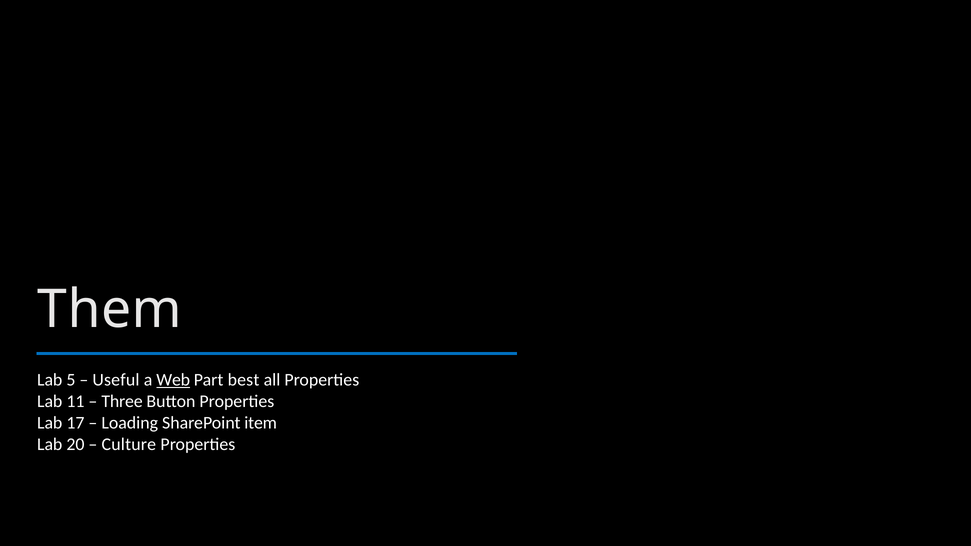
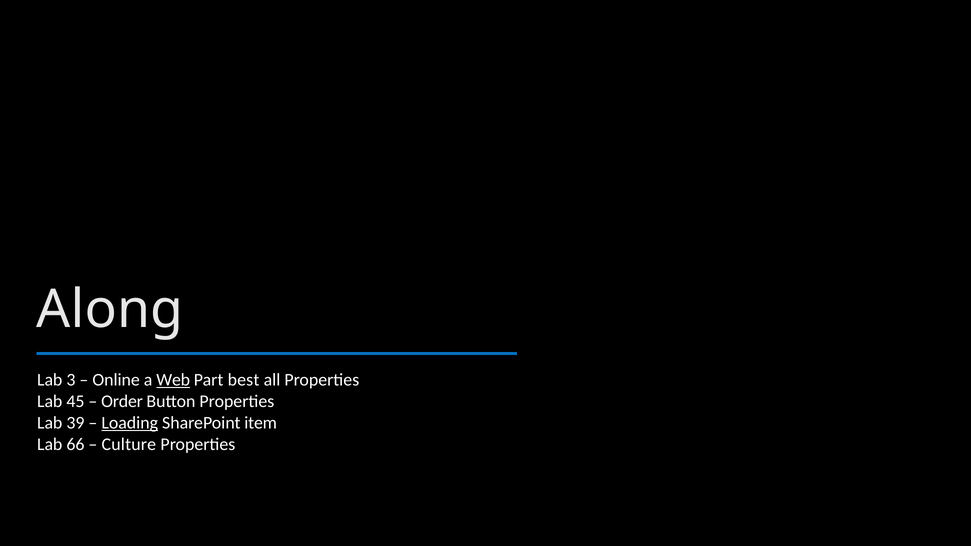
Them: Them -> Along
5: 5 -> 3
Useful: Useful -> Online
11: 11 -> 45
Three: Three -> Order
17: 17 -> 39
Loading underline: none -> present
20: 20 -> 66
